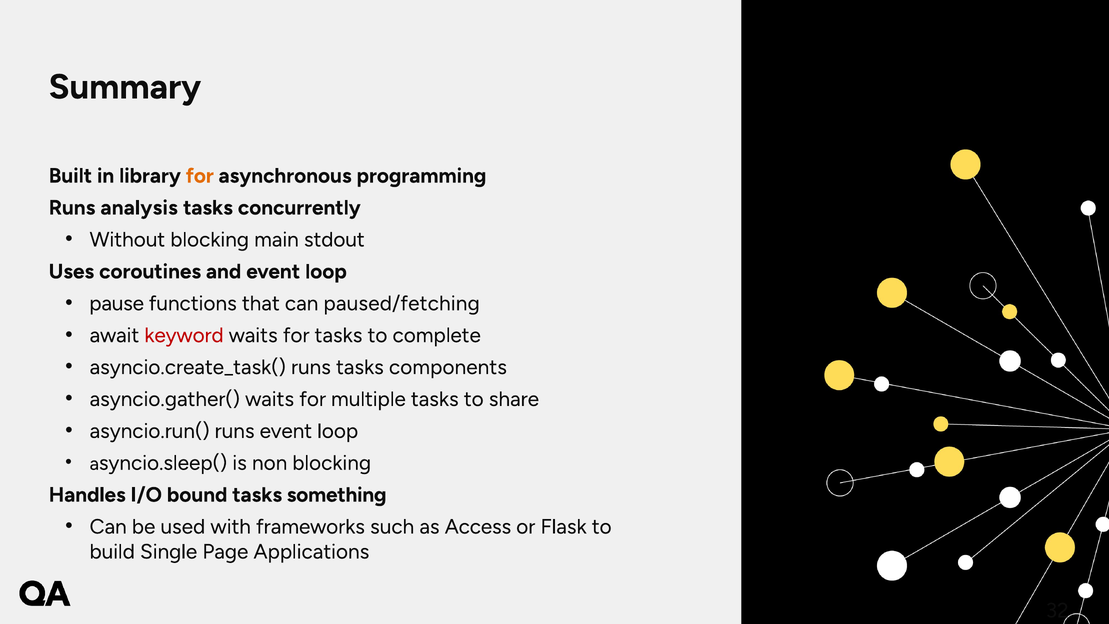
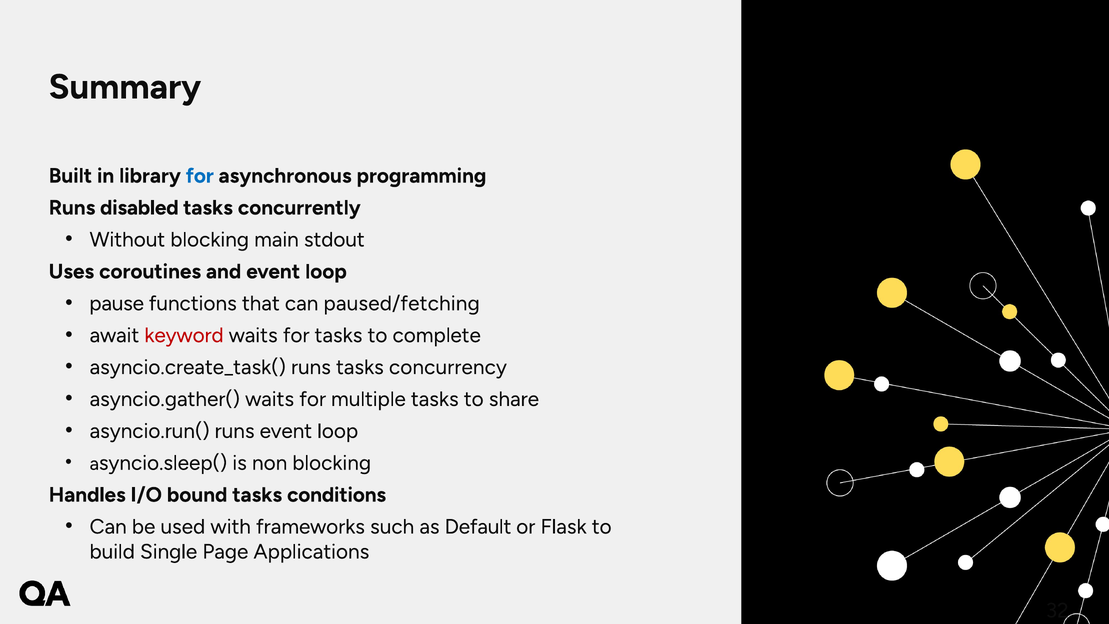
for at (200, 176) colour: orange -> blue
analysis: analysis -> disabled
components: components -> concurrency
something: something -> conditions
Access: Access -> Default
